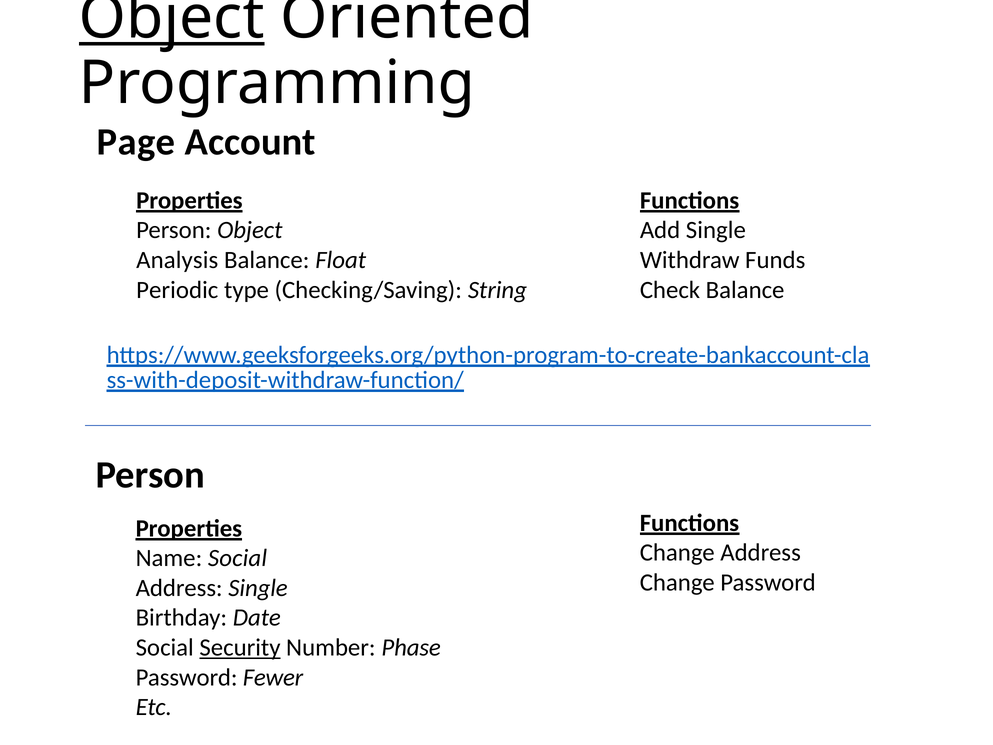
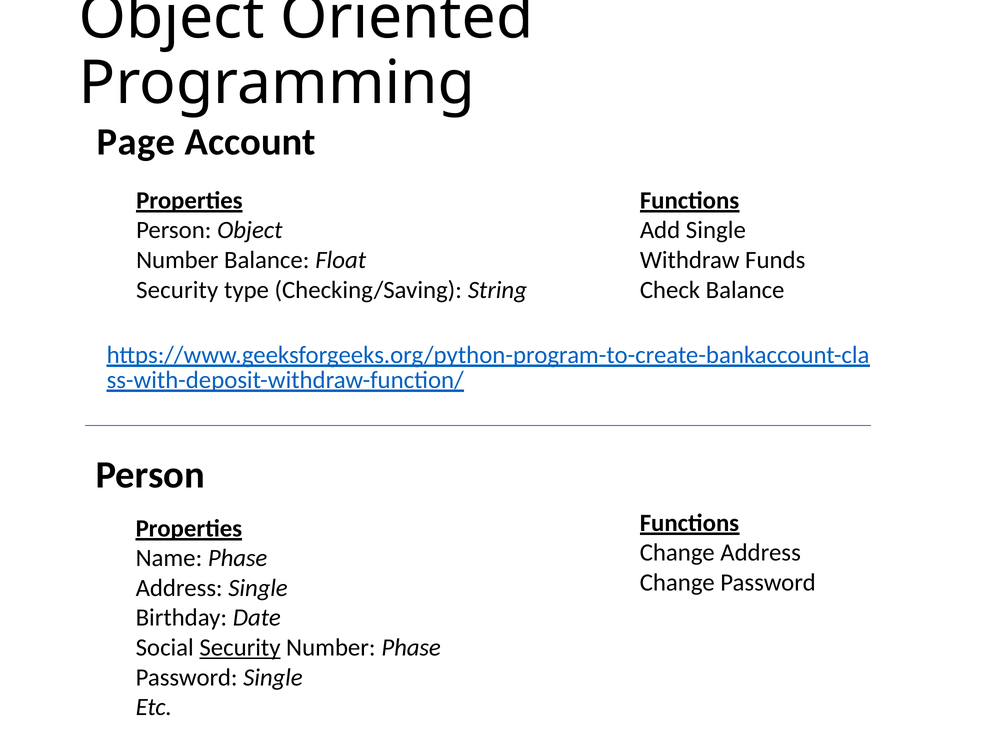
Object at (172, 18) underline: present -> none
Analysis at (177, 260): Analysis -> Number
Periodic at (177, 290): Periodic -> Security
Name Social: Social -> Phase
Password Fewer: Fewer -> Single
